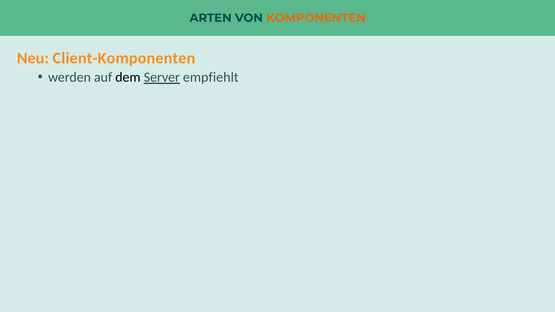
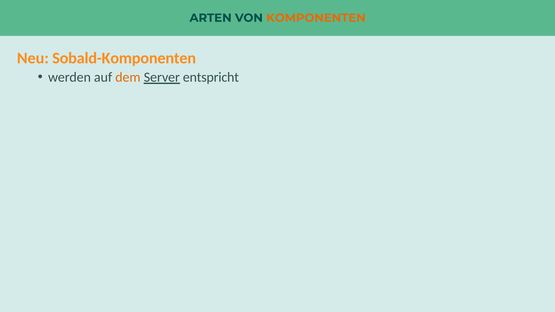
Client-Komponenten: Client-Komponenten -> Sobald-Komponenten
dem colour: black -> orange
empfiehlt: empfiehlt -> entspricht
